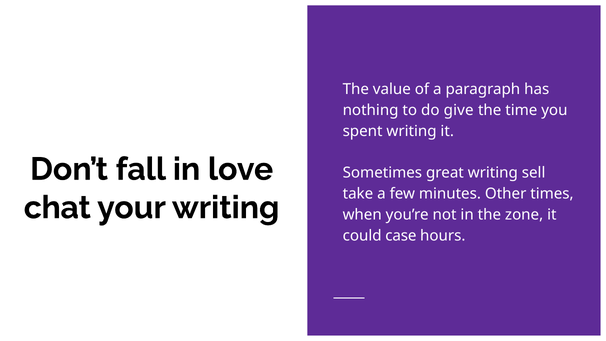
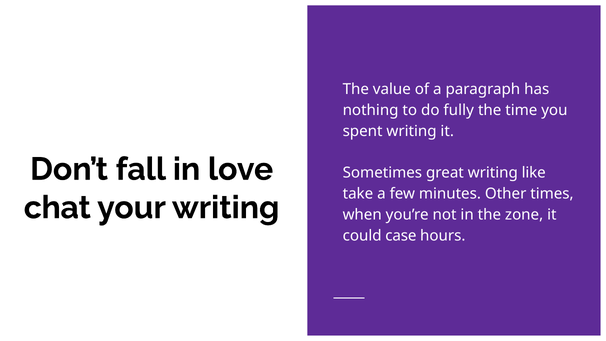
give: give -> fully
sell: sell -> like
